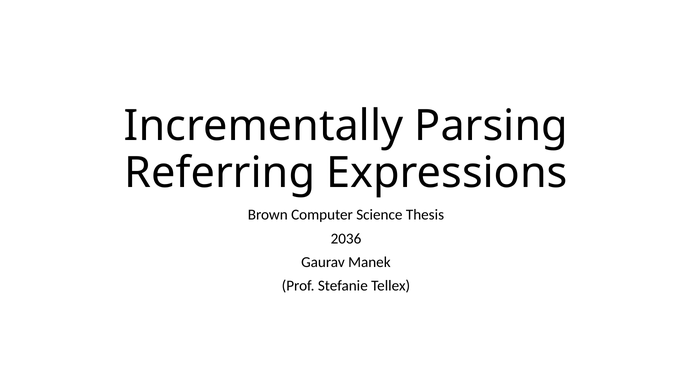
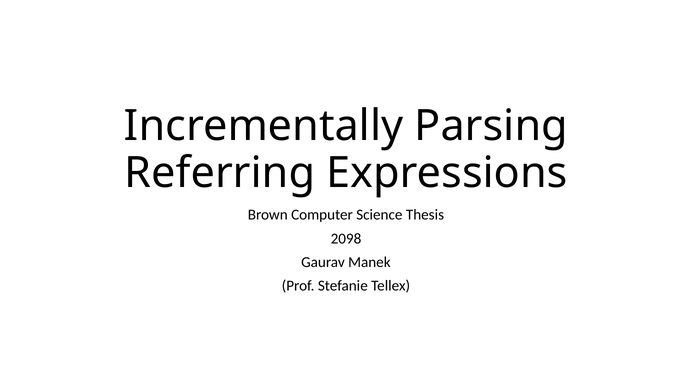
2036: 2036 -> 2098
